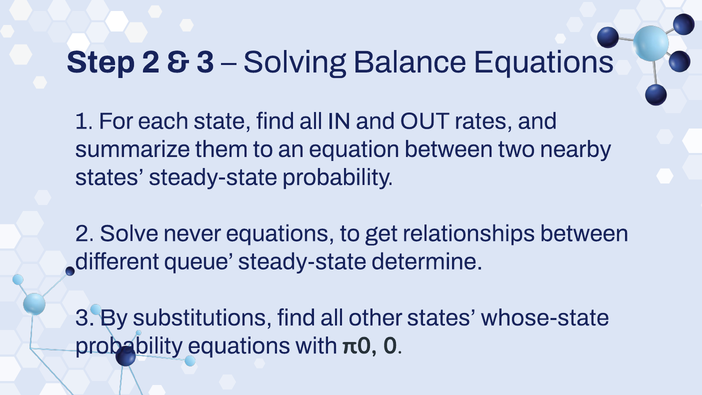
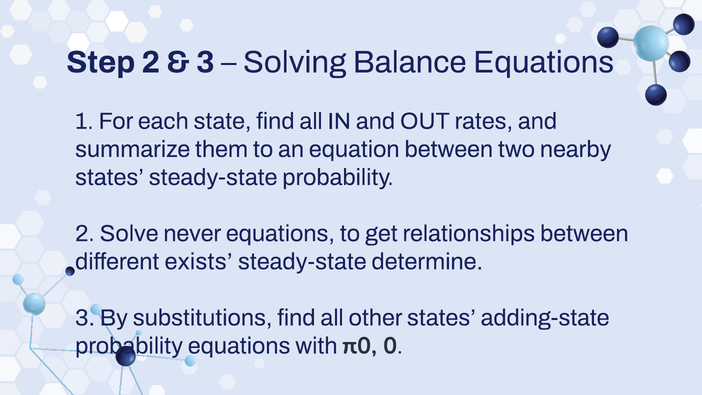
queue: queue -> exists
whose-state: whose-state -> adding-state
